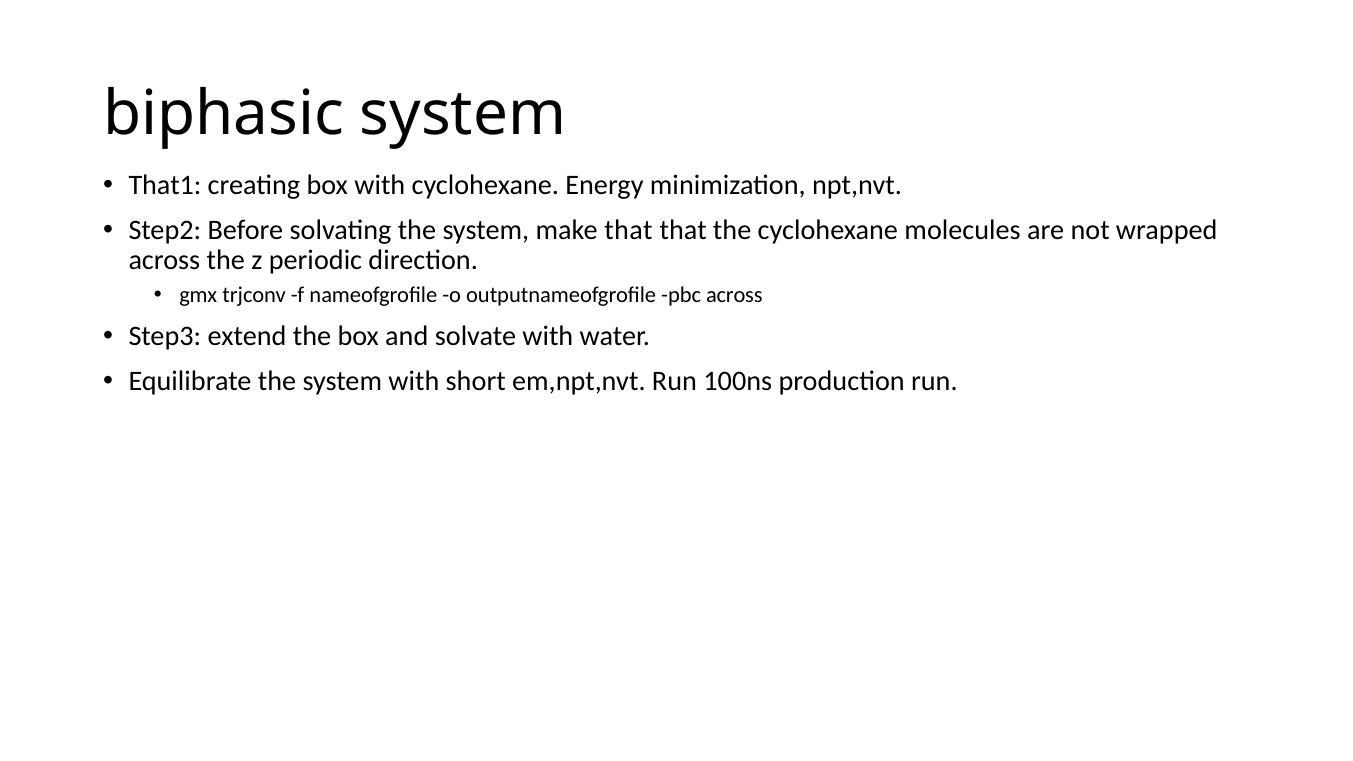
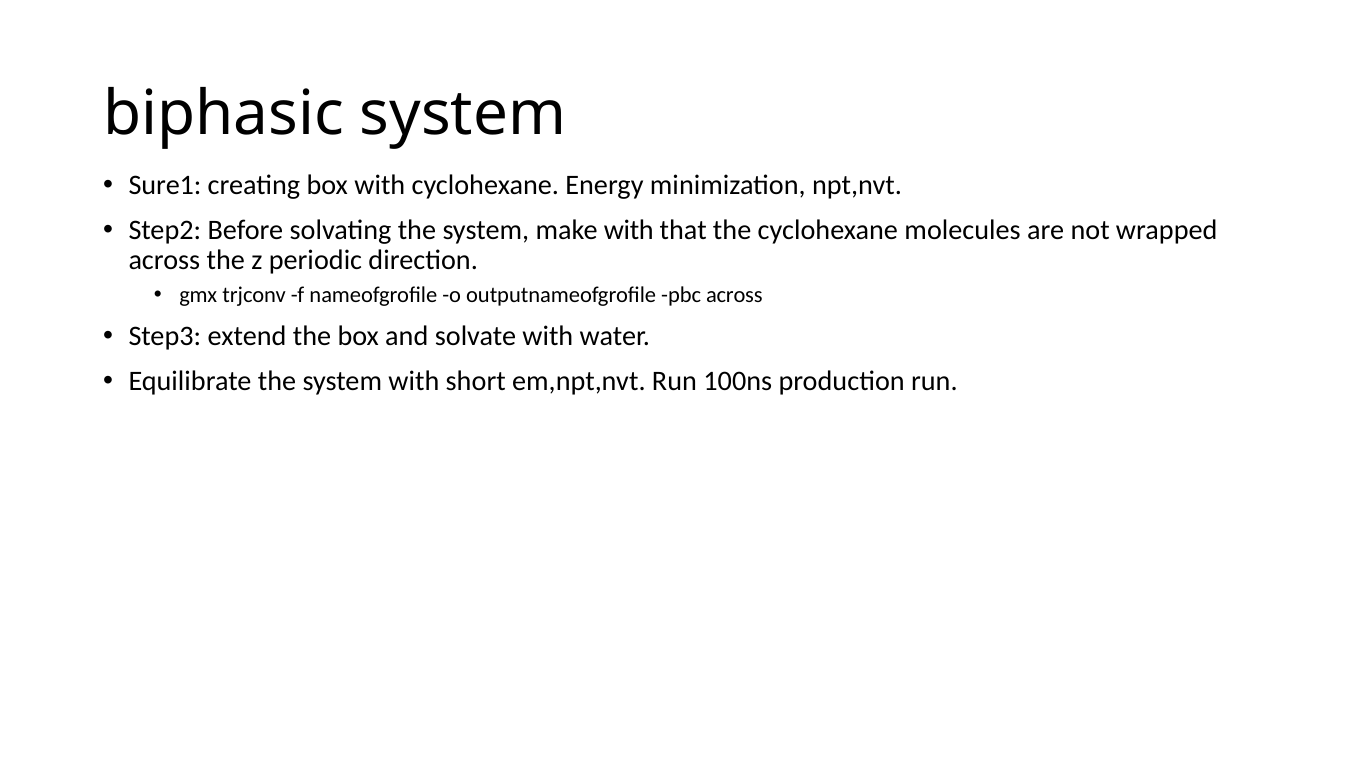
That1: That1 -> Sure1
make that: that -> with
